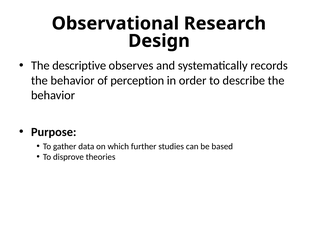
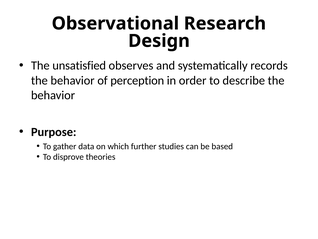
descriptive: descriptive -> unsatisfied
